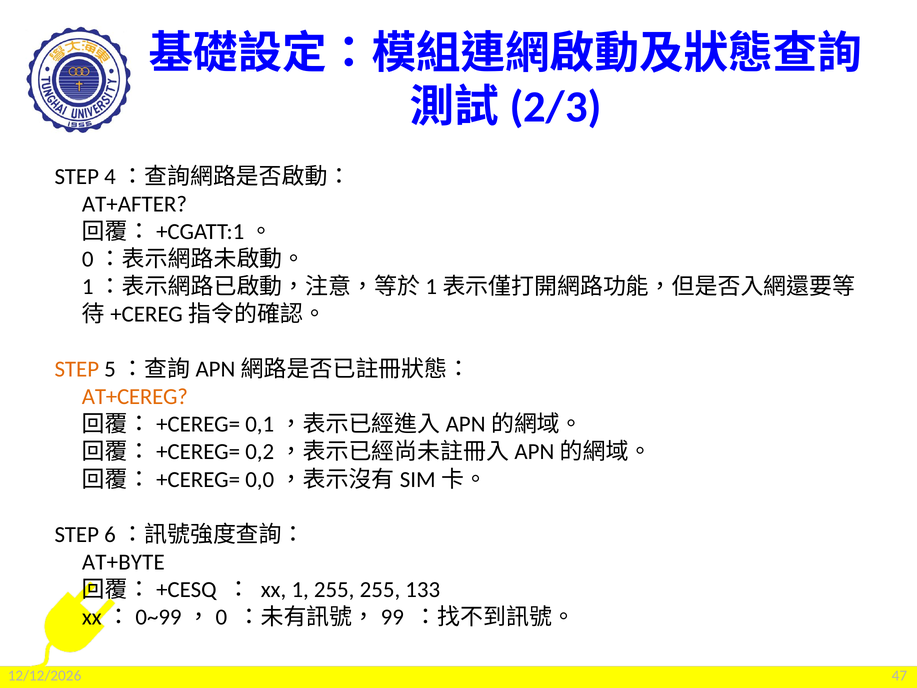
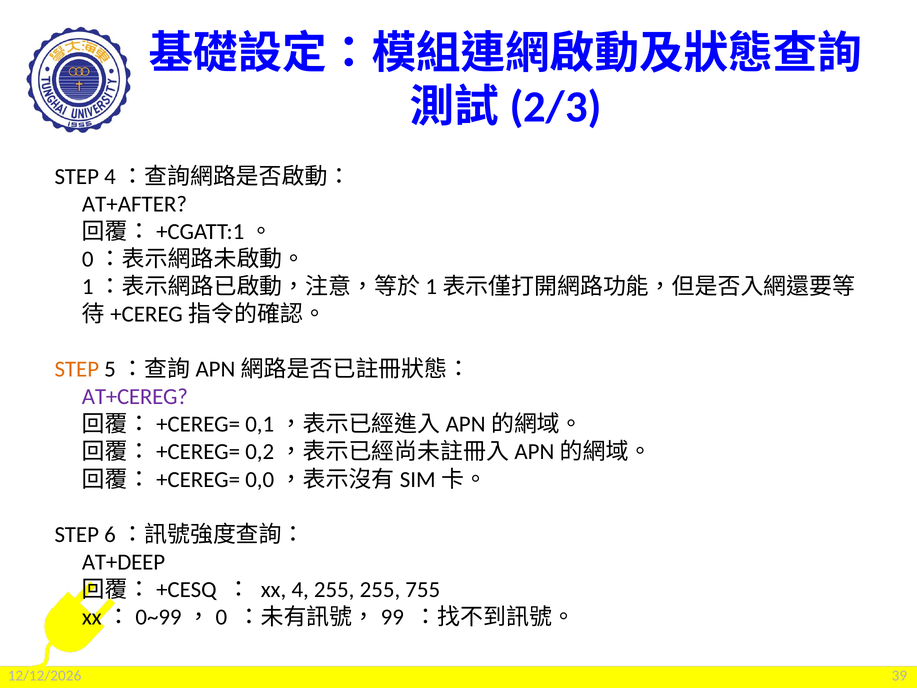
AT+CEREG colour: orange -> purple
AT+BYTE: AT+BYTE -> AT+DEEP
1: 1 -> 4
133: 133 -> 755
47: 47 -> 39
